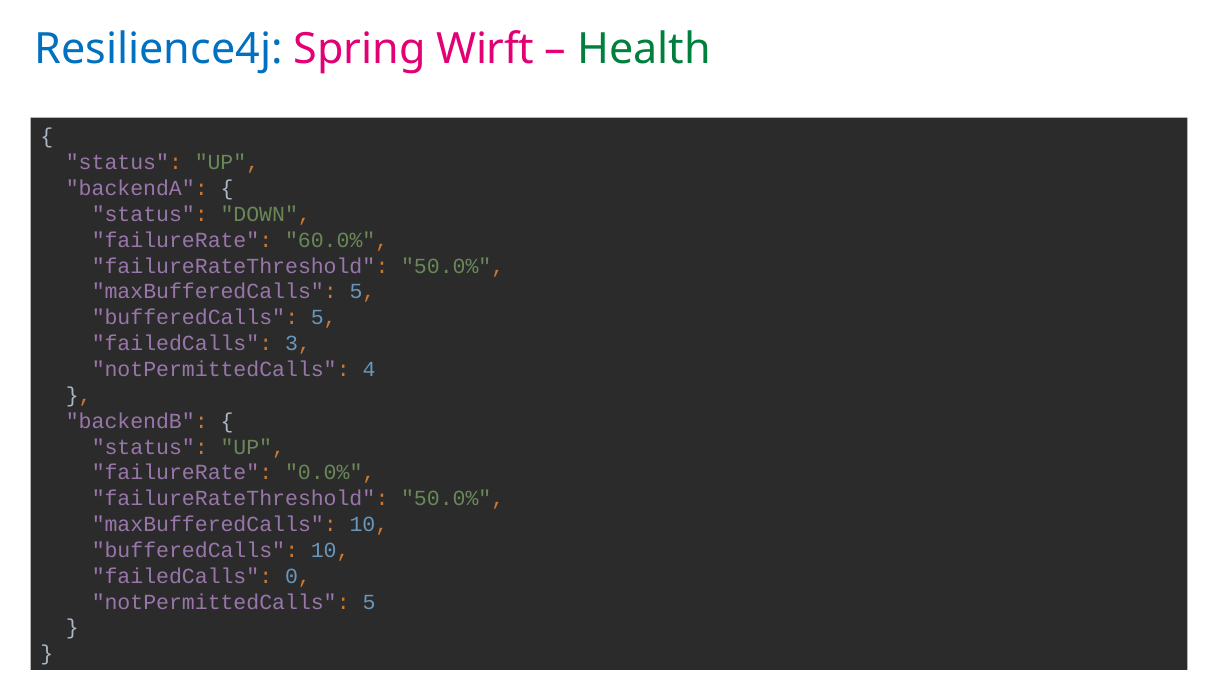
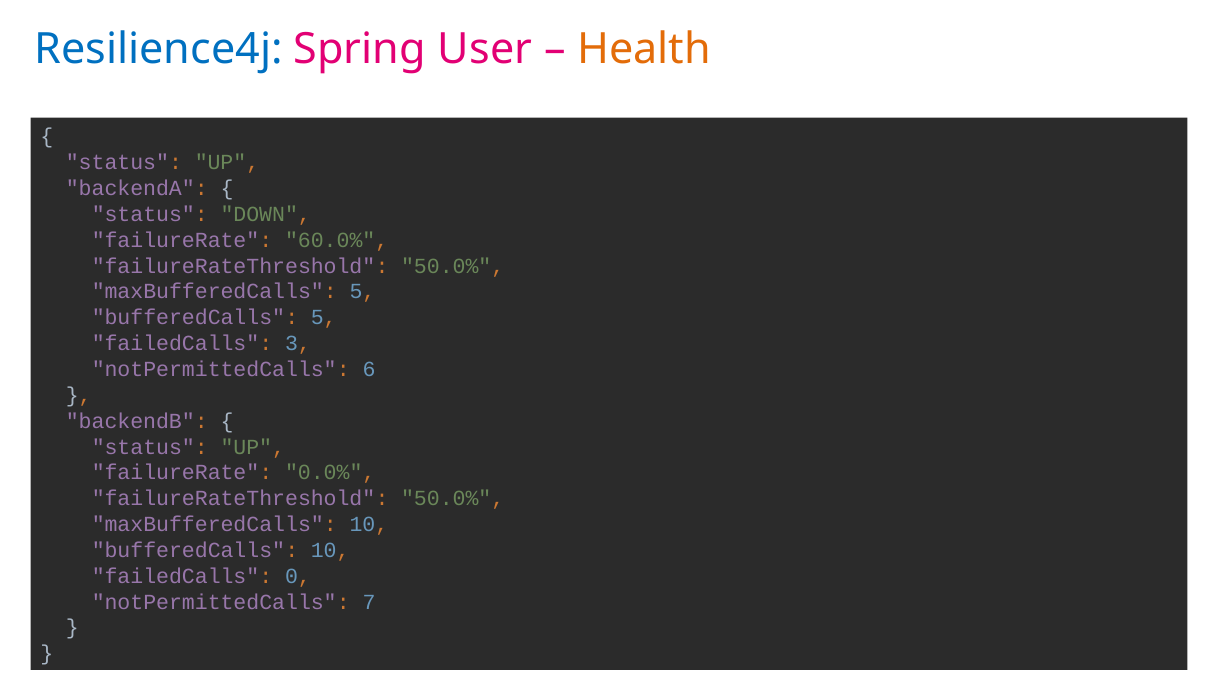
Wirft: Wirft -> User
Health colour: green -> orange
4: 4 -> 6
notPermittedCalls 5: 5 -> 7
